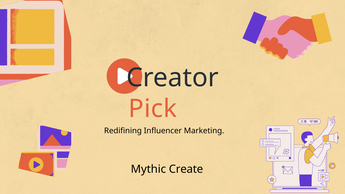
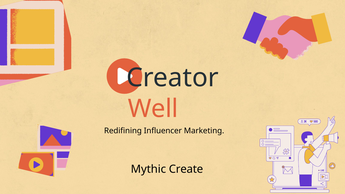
Pick: Pick -> Well
